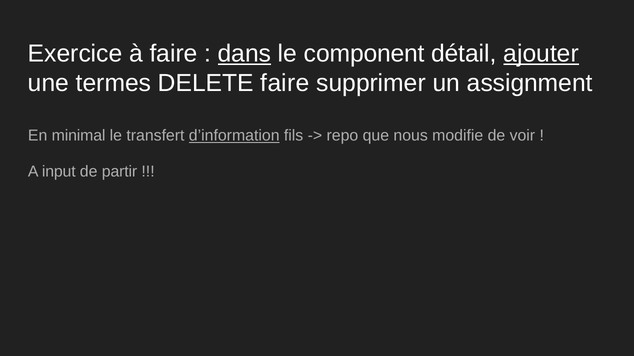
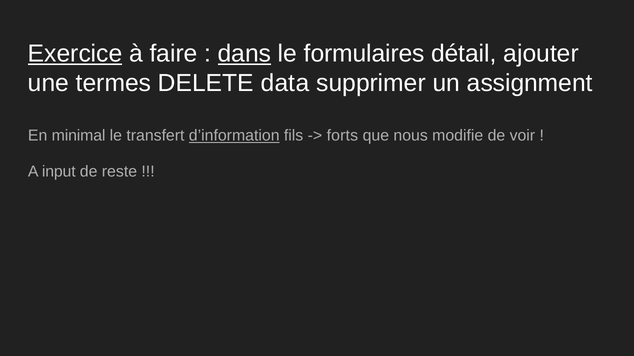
Exercice underline: none -> present
component: component -> formulaires
ajouter underline: present -> none
DELETE faire: faire -> data
repo: repo -> forts
partir: partir -> reste
